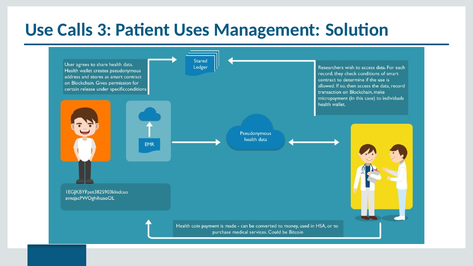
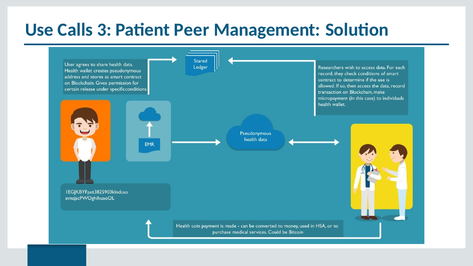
Uses: Uses -> Peer
